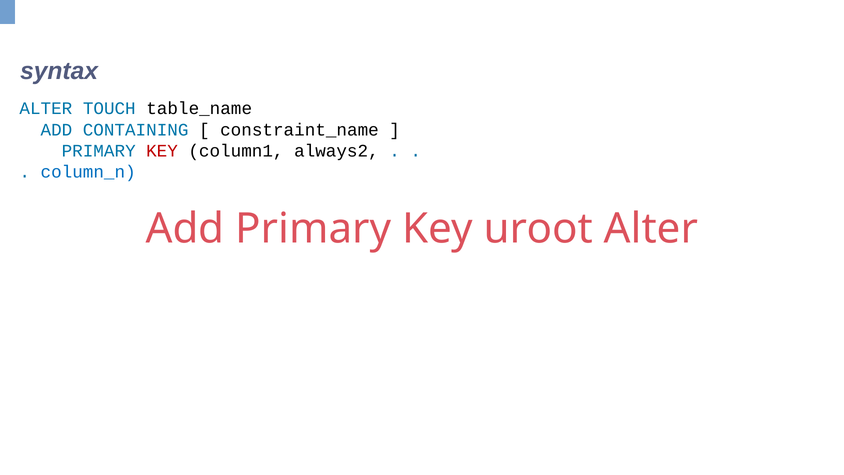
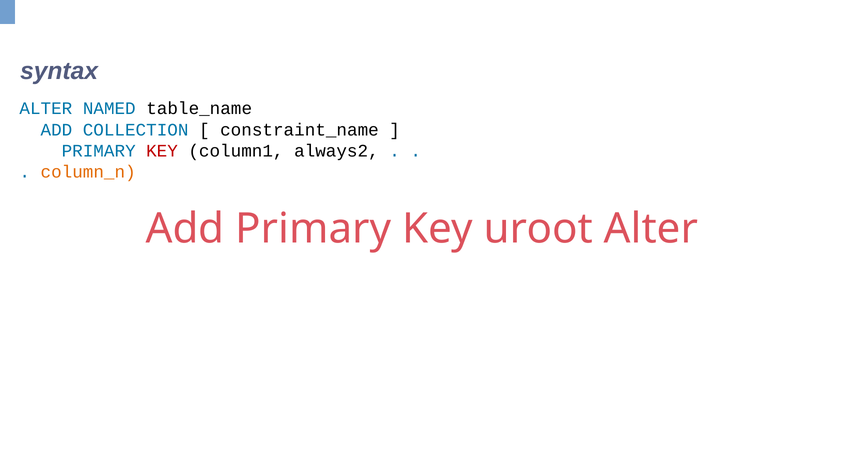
TOUCH: TOUCH -> NAMED
CONTAINING: CONTAINING -> COLLECTION
column_n colour: blue -> orange
